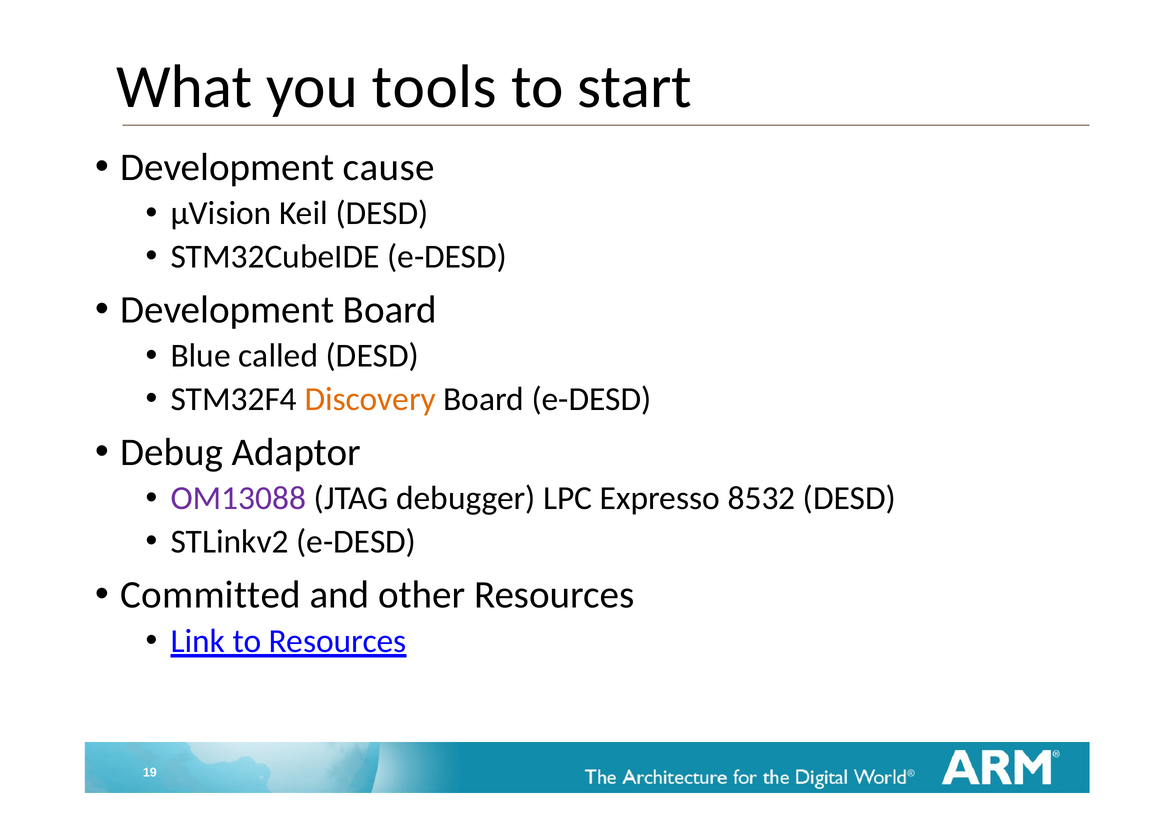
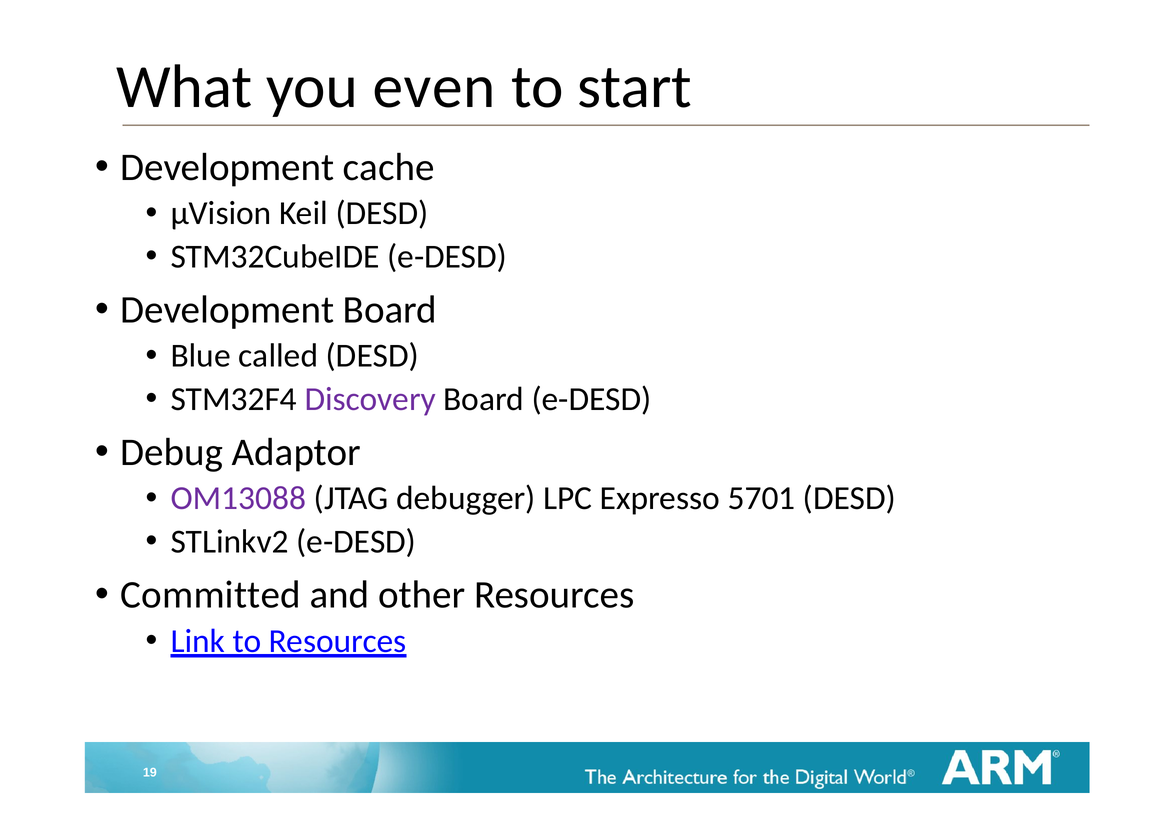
tools: tools -> even
cause: cause -> cache
Discovery colour: orange -> purple
8532: 8532 -> 5701
